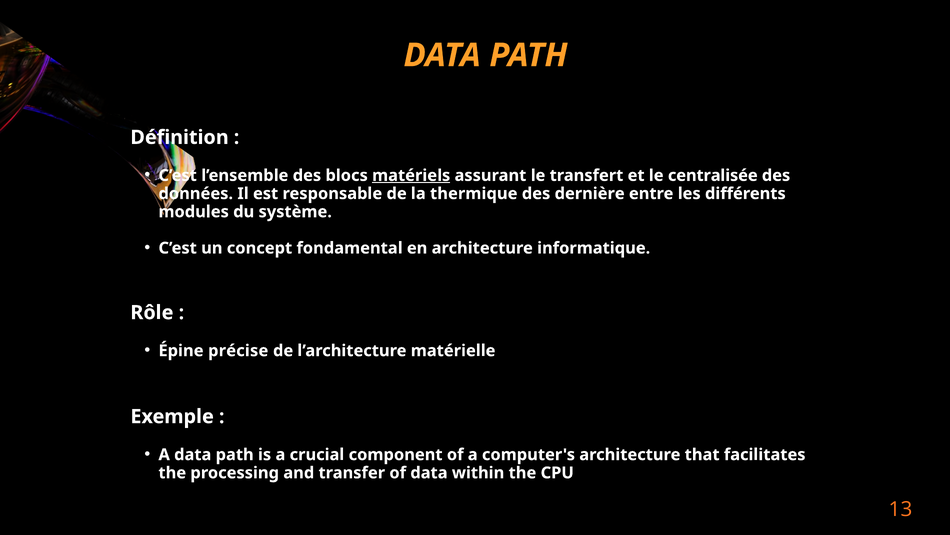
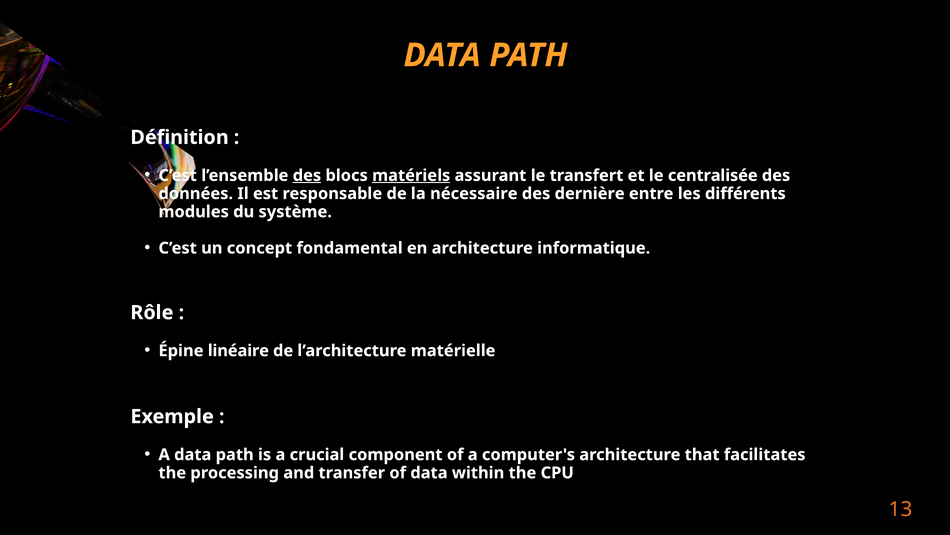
des at (307, 175) underline: none -> present
thermique: thermique -> nécessaire
précise: précise -> linéaire
